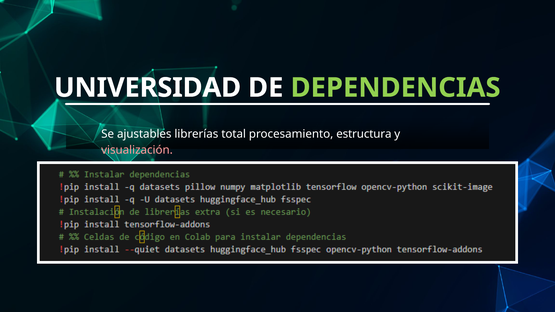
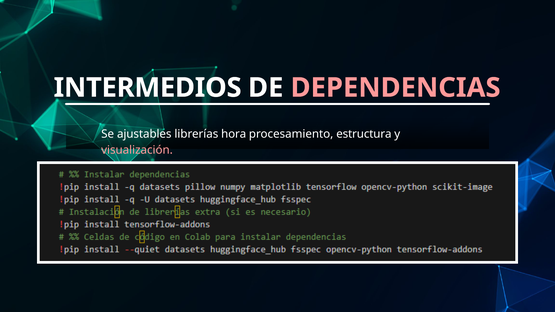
UNIVERSIDAD: UNIVERSIDAD -> INTERMEDIOS
DEPENDENCIAS colour: light green -> pink
total: total -> hora
